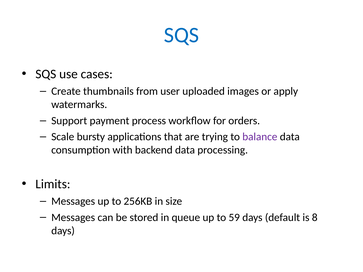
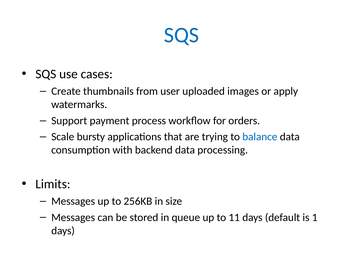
balance colour: purple -> blue
59: 59 -> 11
8: 8 -> 1
